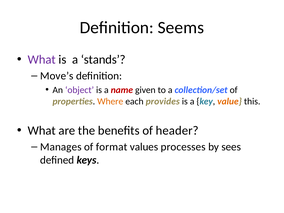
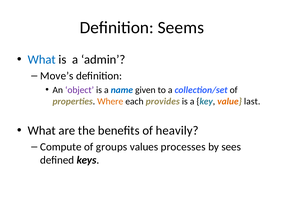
What at (42, 60) colour: purple -> blue
stands: stands -> admin
name colour: red -> blue
this: this -> last
header: header -> heavily
Manages: Manages -> Compute
format: format -> groups
